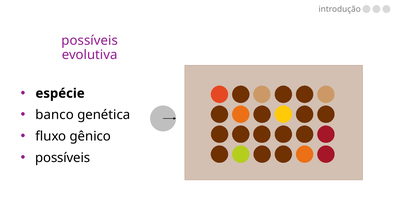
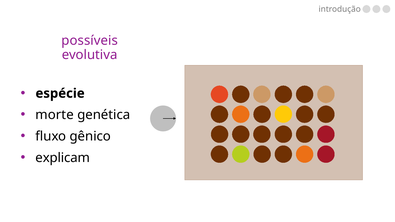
banco: banco -> morte
possíveis at (63, 158): possíveis -> explicam
